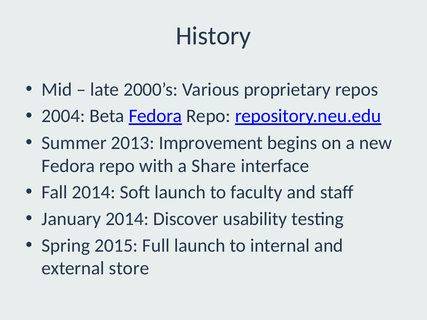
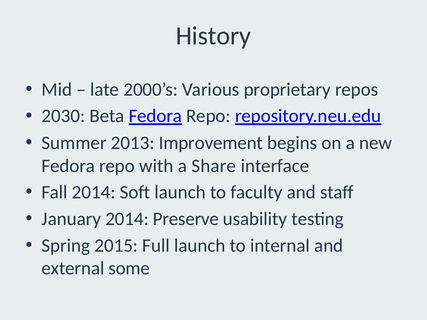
2004: 2004 -> 2030
Discover: Discover -> Preserve
store: store -> some
